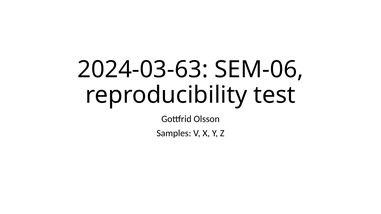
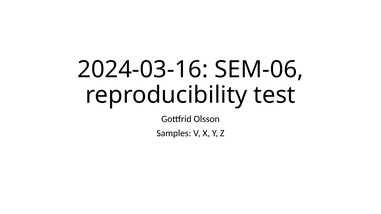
2024-03-63: 2024-03-63 -> 2024-03-16
